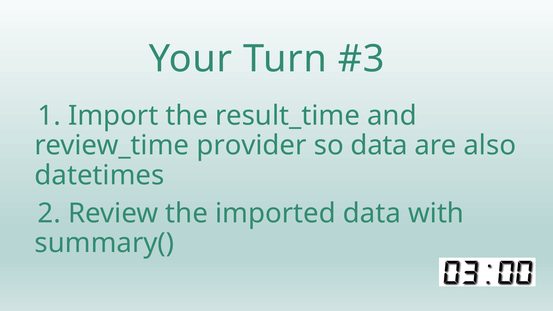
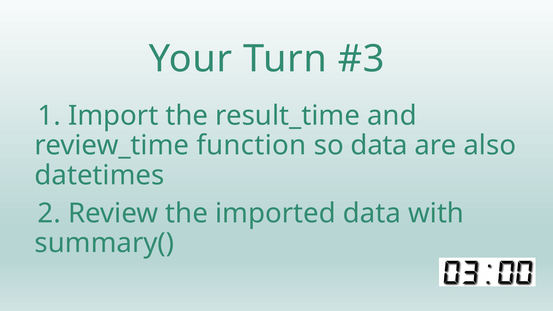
provider: provider -> function
